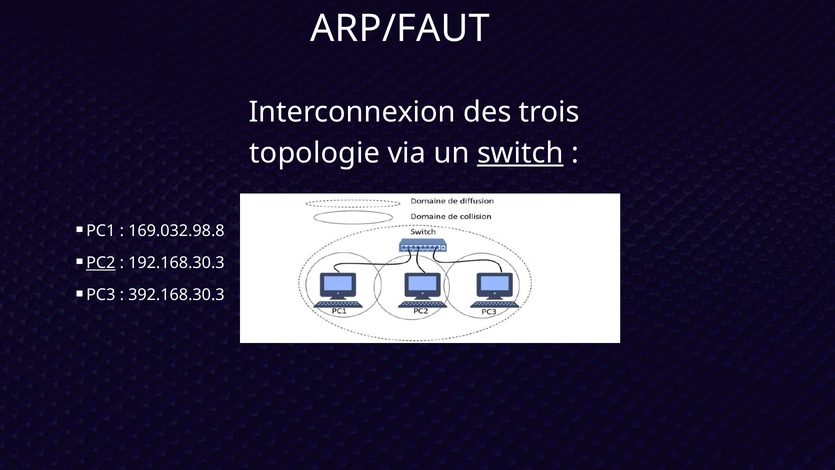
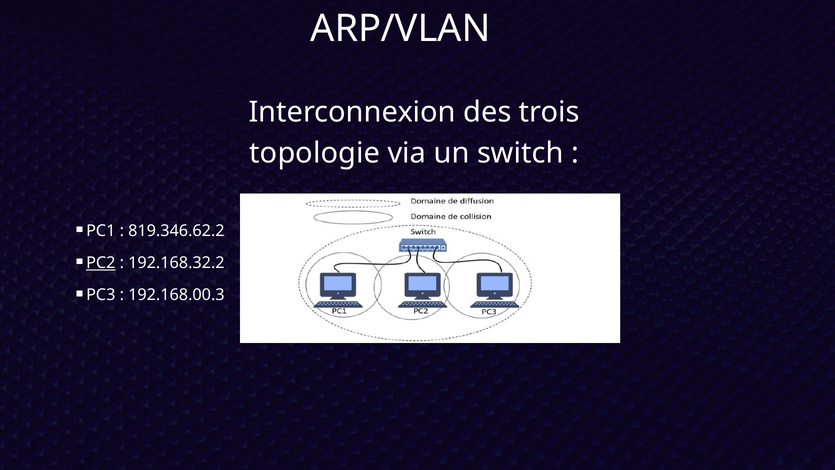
ARP/FAUT: ARP/FAUT -> ARP/VLAN
switch underline: present -> none
169.032.98.8: 169.032.98.8 -> 819.346.62.2
192.168.30.3: 192.168.30.3 -> 192.168.32.2
392.168.30.3: 392.168.30.3 -> 192.168.00.3
